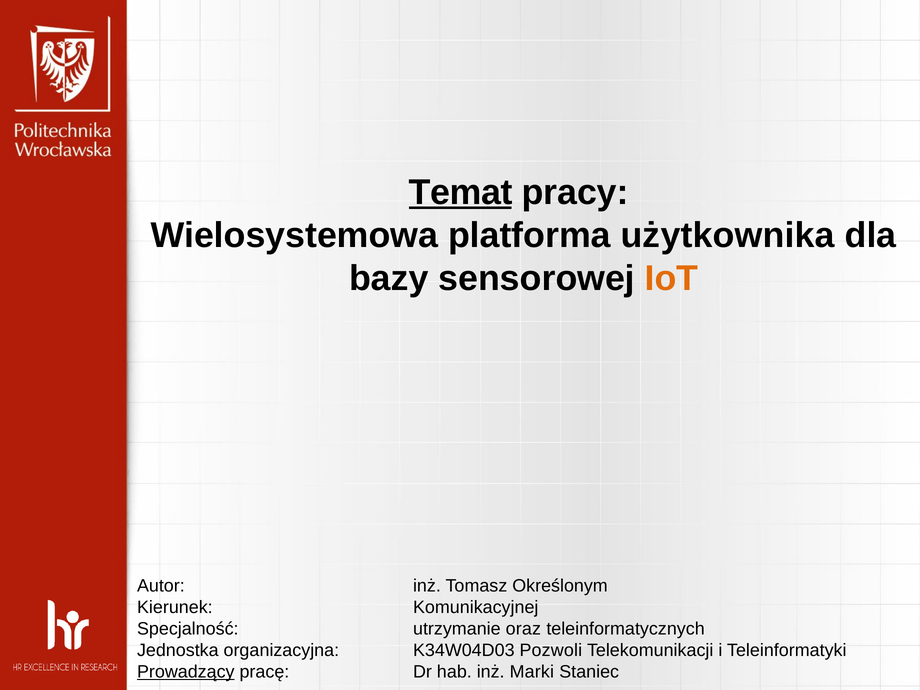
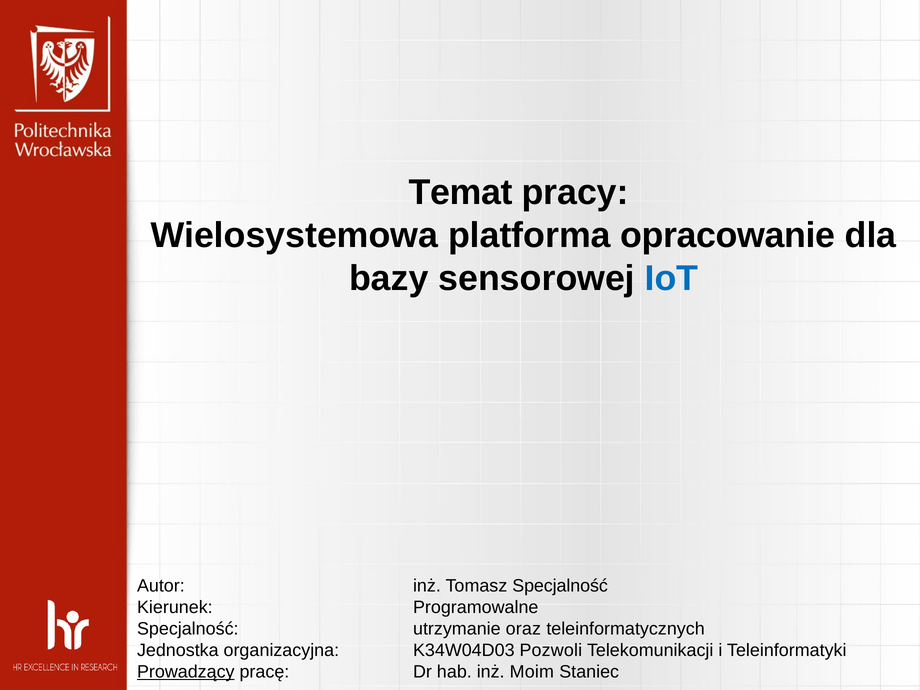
Temat underline: present -> none
użytkownika: użytkownika -> opracowanie
IoT colour: orange -> blue
Tomasz Określonym: Określonym -> Specjalność
Komunikacyjnej: Komunikacyjnej -> Programowalne
Marki: Marki -> Moim
